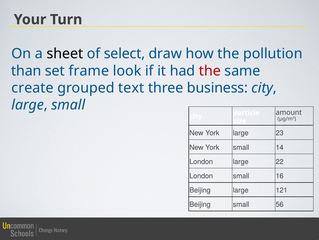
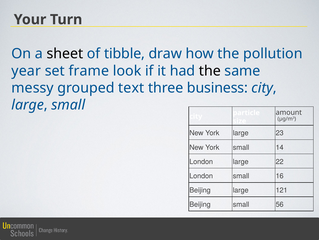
select: select -> tibble
than: than -> year
the at (210, 71) colour: red -> black
create: create -> messy
